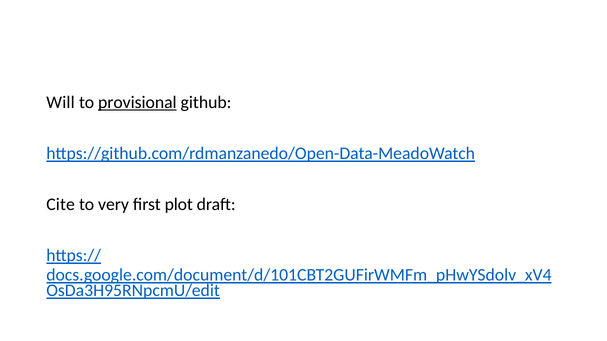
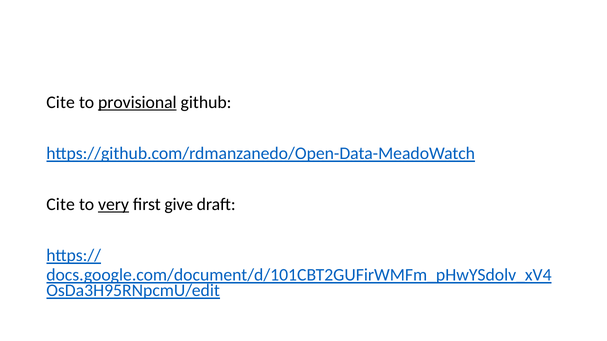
Will at (61, 103): Will -> Cite
very underline: none -> present
plot: plot -> give
